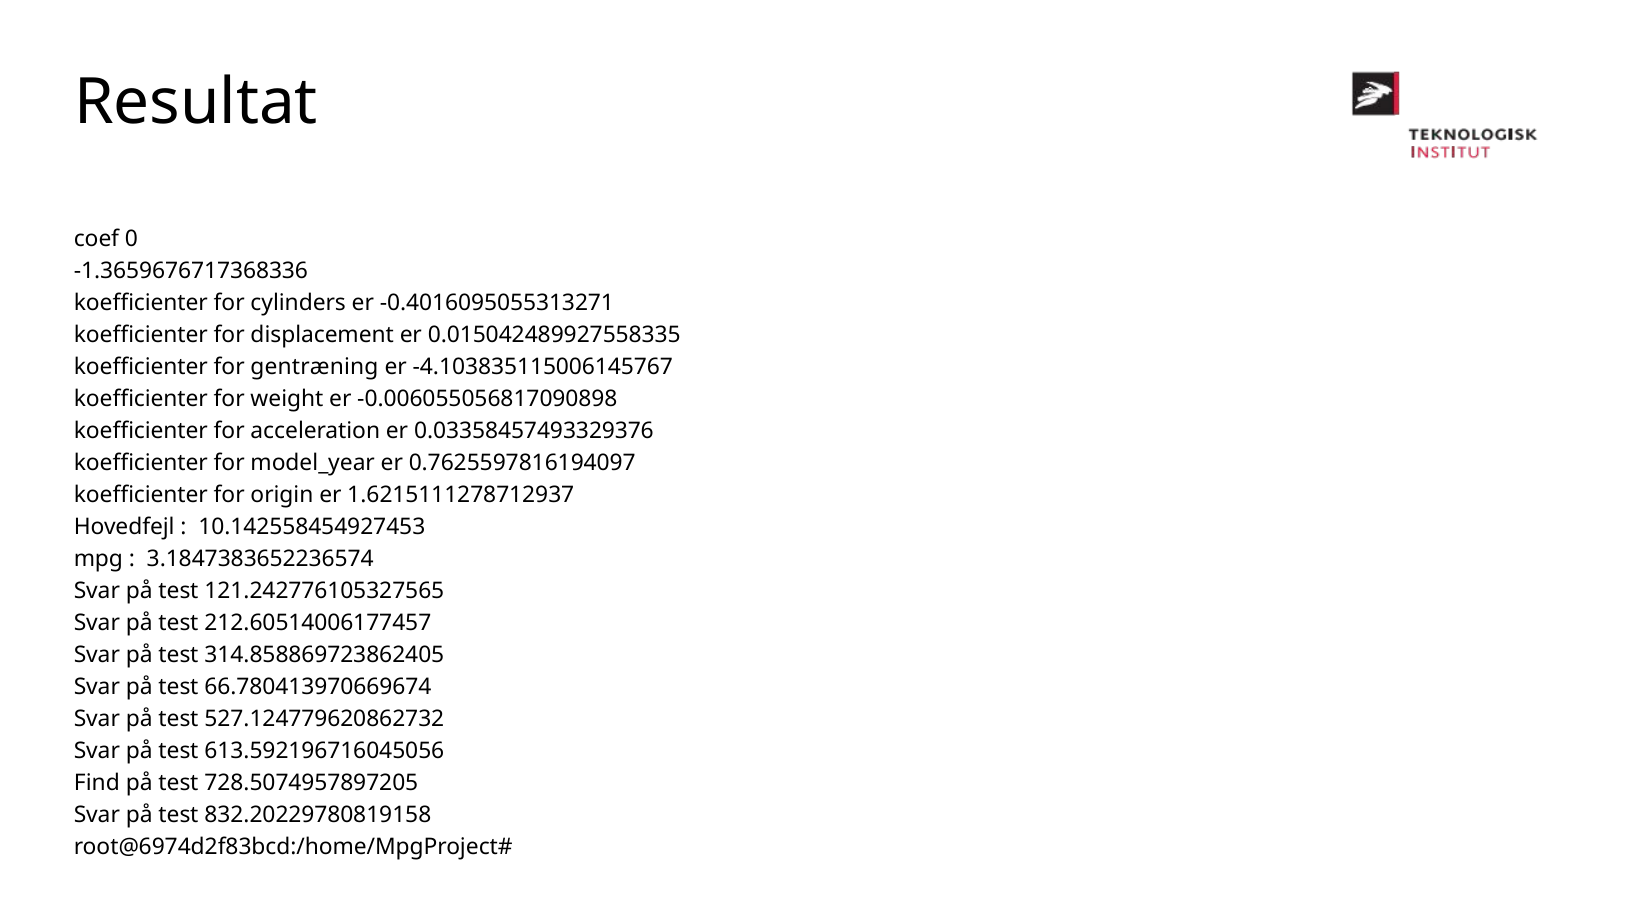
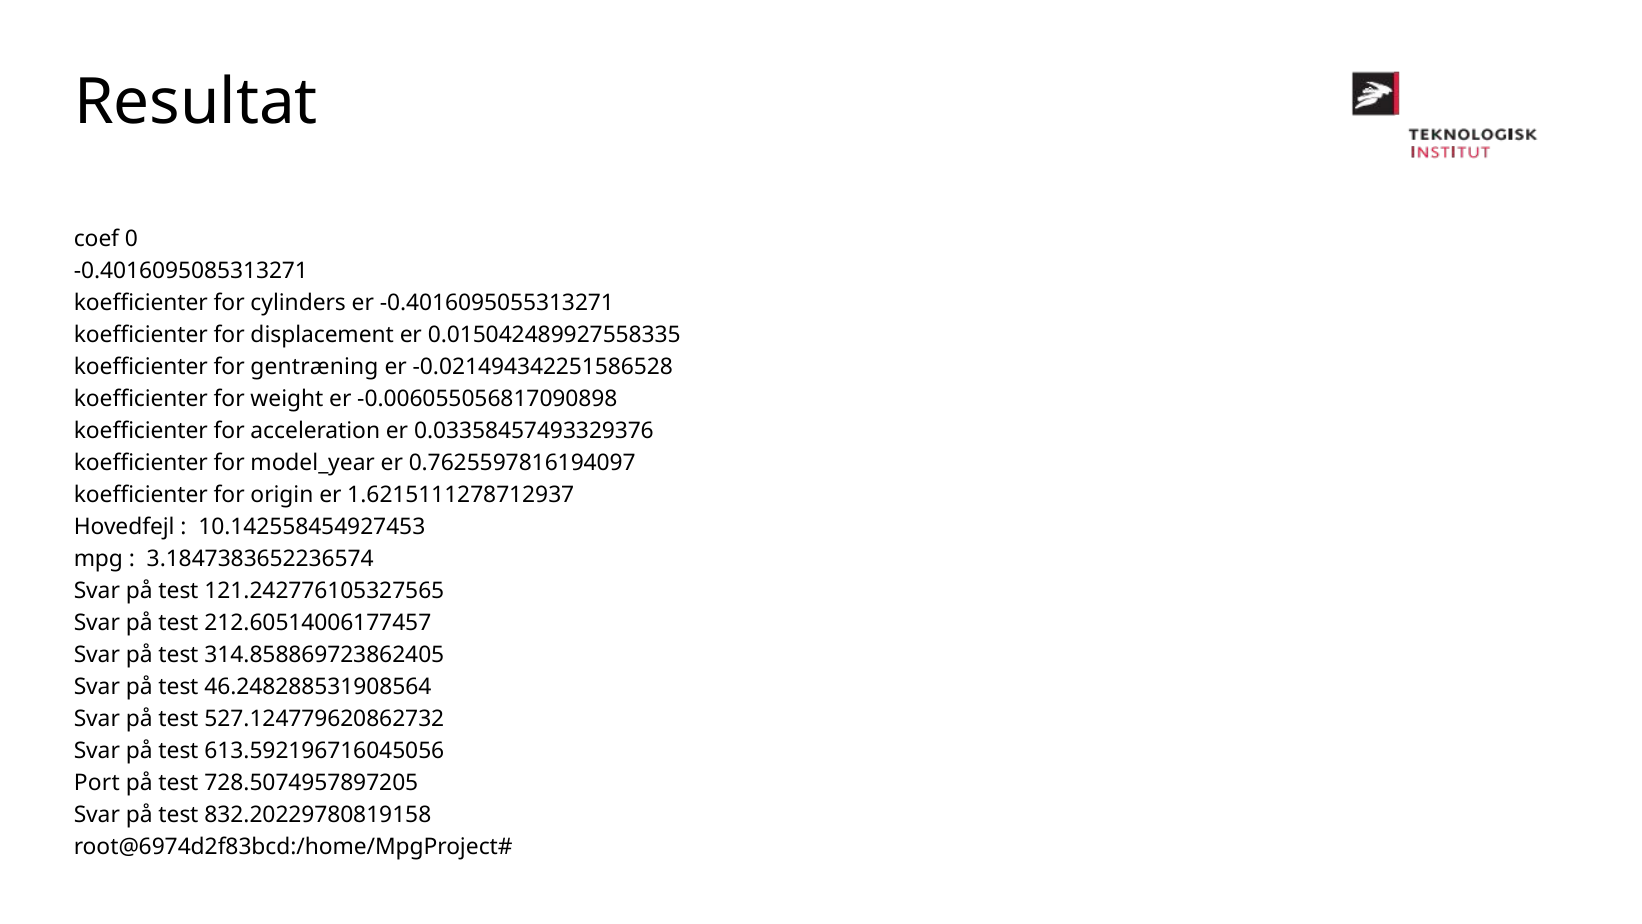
-1.3659676717368336: -1.3659676717368336 -> -0.4016095085313271
-4.103835115006145767: -4.103835115006145767 -> -0.021494342251586528
66.780413970669674: 66.780413970669674 -> 46.248288531908564
Find: Find -> Port
